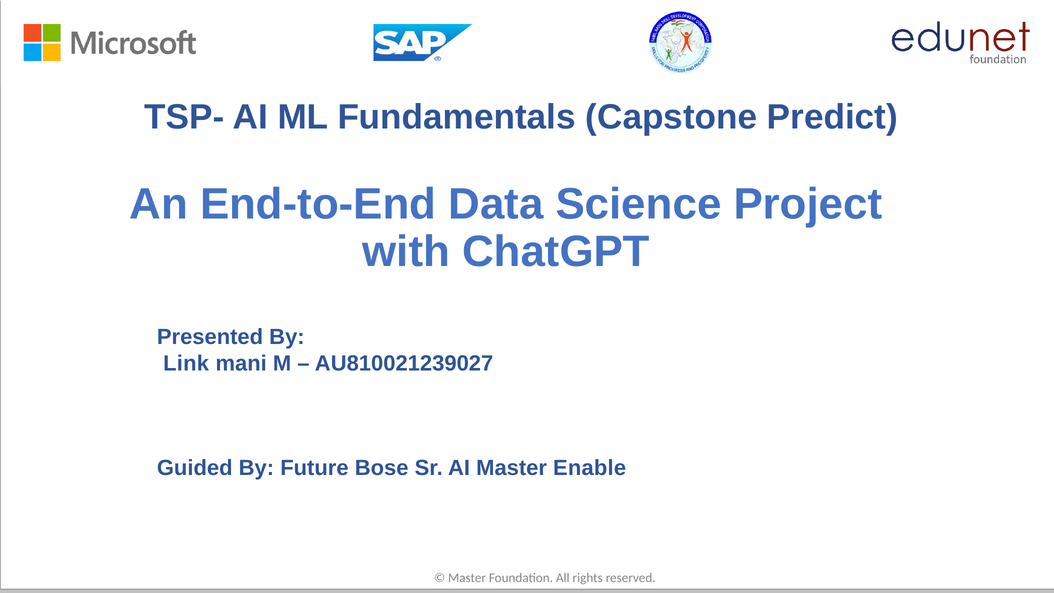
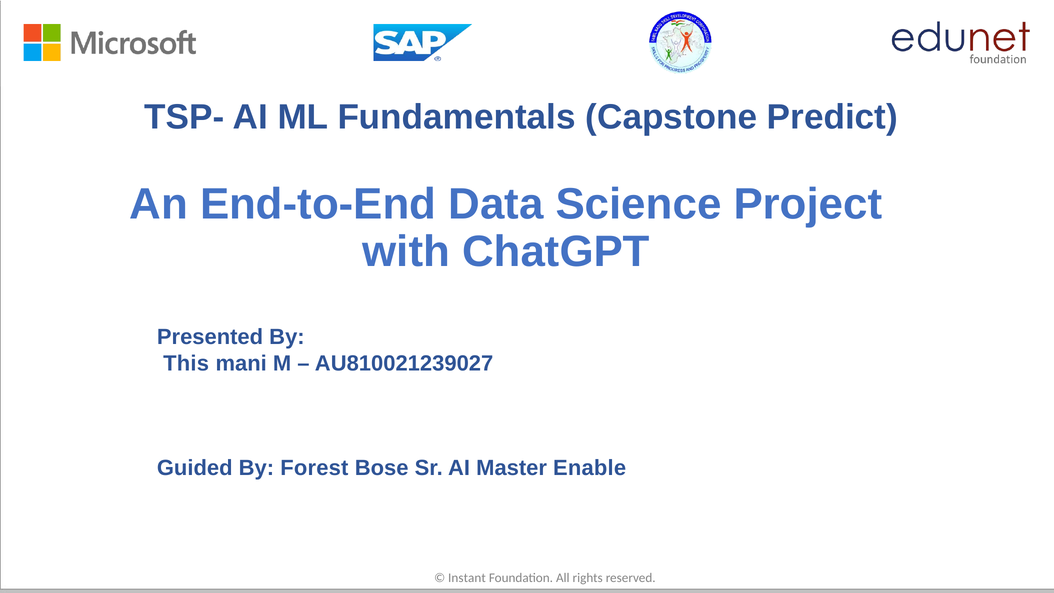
Link: Link -> This
Future: Future -> Forest
Master at (467, 578): Master -> Instant
